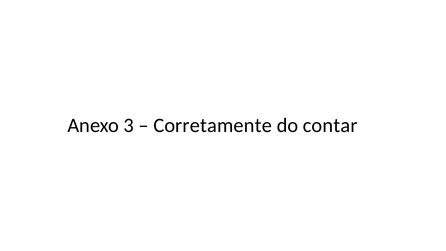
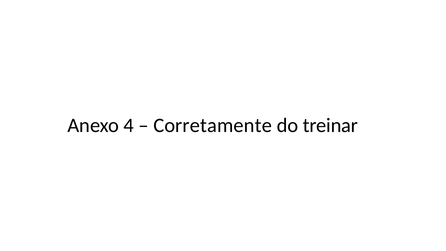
3: 3 -> 4
contar: contar -> treinar
